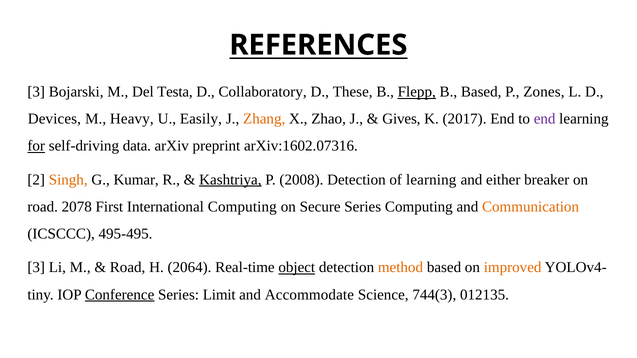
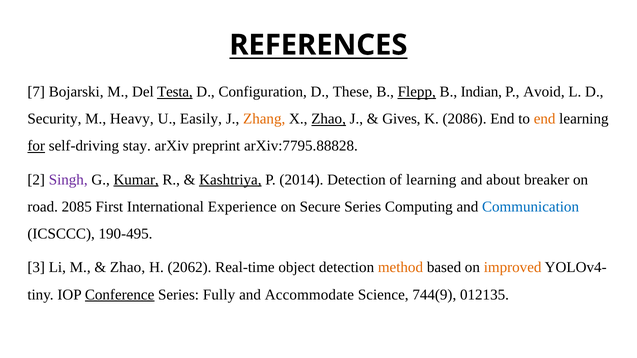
3 at (36, 92): 3 -> 7
Testa underline: none -> present
Collaboratory: Collaboratory -> Configuration
B Based: Based -> Indian
Zones: Zones -> Avoid
Devices: Devices -> Security
Zhao at (329, 119) underline: none -> present
2017: 2017 -> 2086
end at (545, 119) colour: purple -> orange
data: data -> stay
arXiv:1602.07316: arXiv:1602.07316 -> arXiv:7795.88828
Singh colour: orange -> purple
Kumar underline: none -> present
2008: 2008 -> 2014
either: either -> about
2078: 2078 -> 2085
International Computing: Computing -> Experience
Communication colour: orange -> blue
495-495: 495-495 -> 190-495
Road at (128, 268): Road -> Zhao
2064: 2064 -> 2062
object underline: present -> none
Limit: Limit -> Fully
744(3: 744(3 -> 744(9
